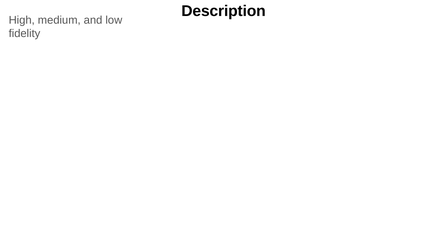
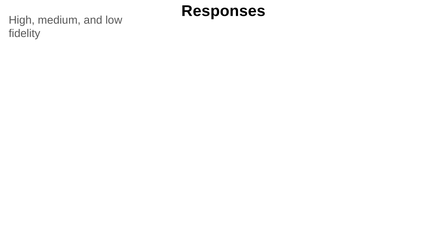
Description: Description -> Responses
